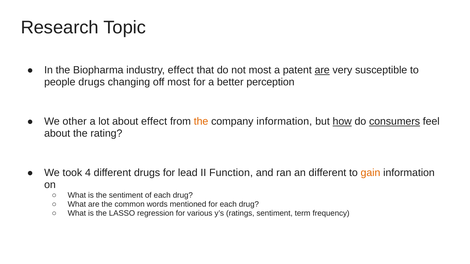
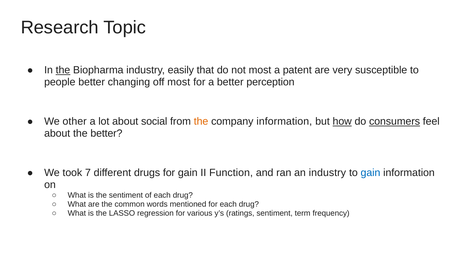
the at (63, 70) underline: none -> present
industry effect: effect -> easily
are at (322, 70) underline: present -> none
people drugs: drugs -> better
about effect: effect -> social
the rating: rating -> better
4: 4 -> 7
for lead: lead -> gain
an different: different -> industry
gain at (370, 173) colour: orange -> blue
